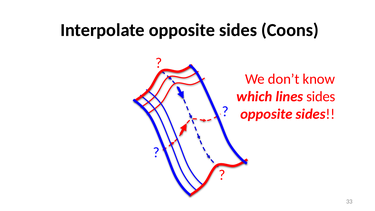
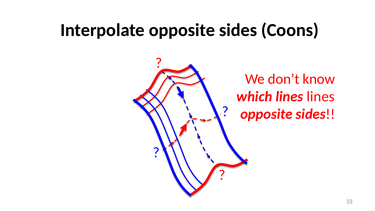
lines sides: sides -> lines
